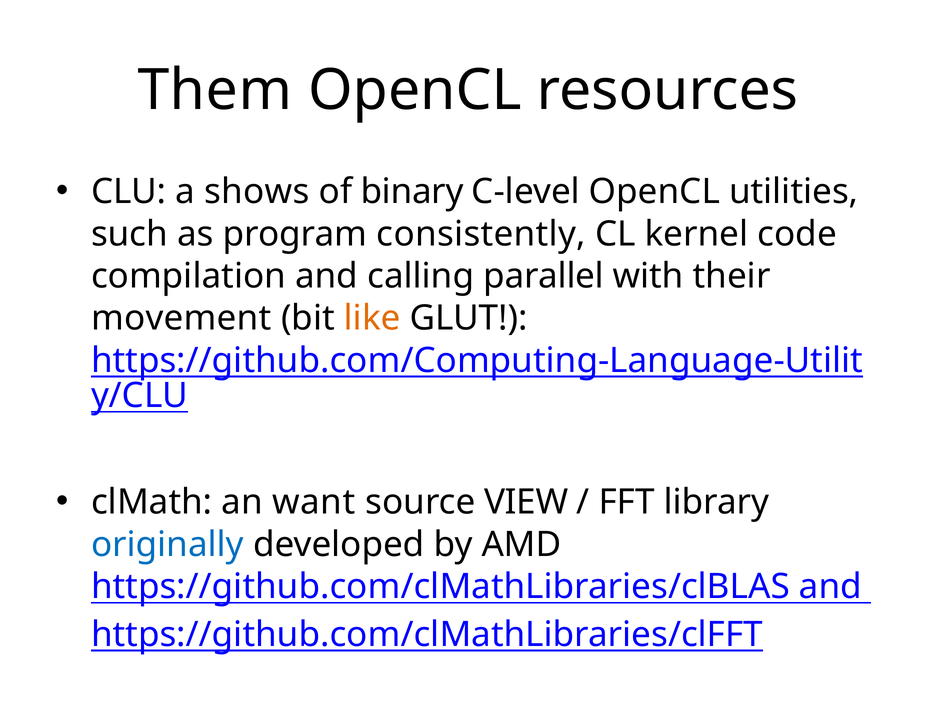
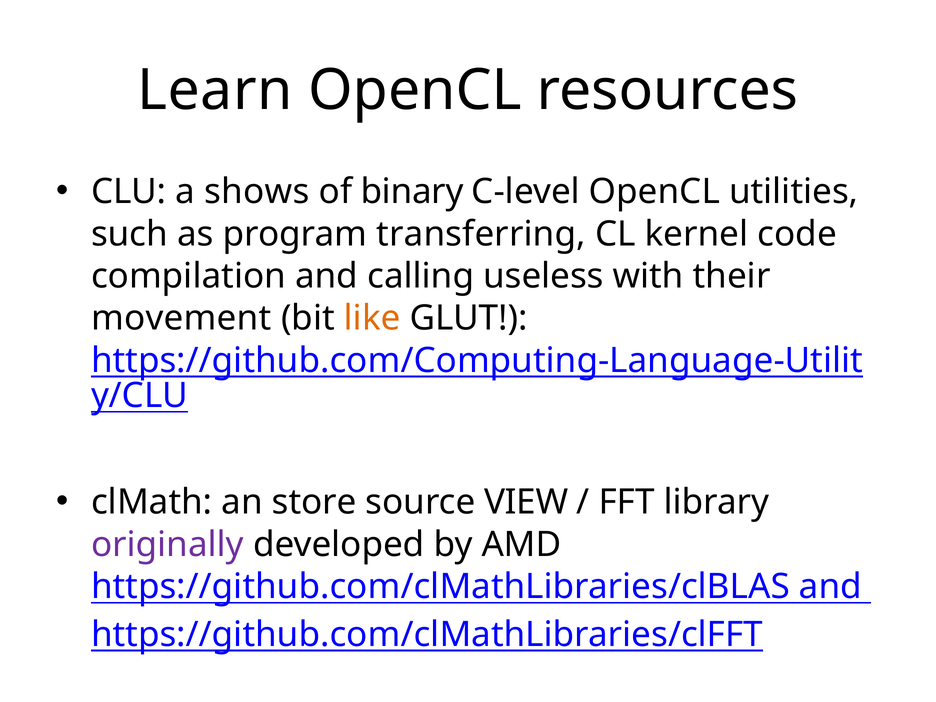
Them: Them -> Learn
consistently: consistently -> transferring
parallel: parallel -> useless
want: want -> store
originally colour: blue -> purple
